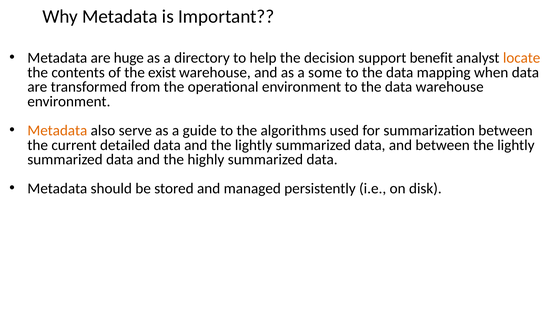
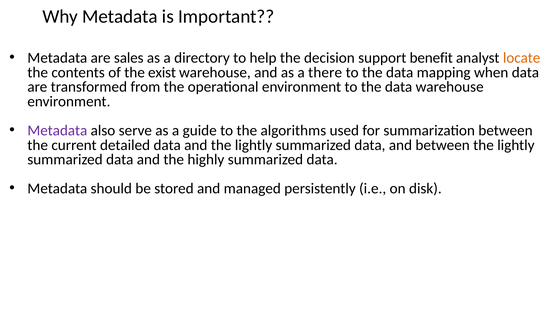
huge: huge -> sales
some: some -> there
Metadata at (57, 131) colour: orange -> purple
